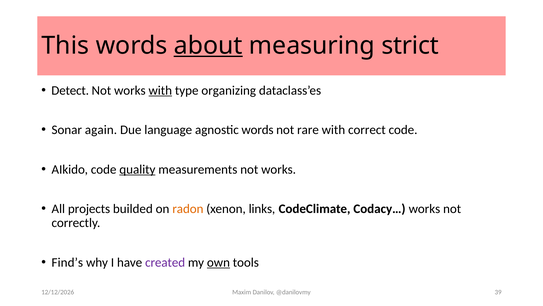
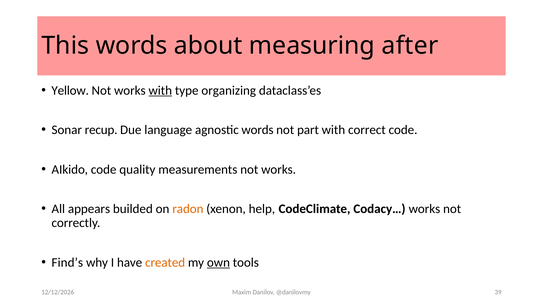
about underline: present -> none
strict: strict -> after
Detect: Detect -> Yellow
again: again -> recup
rare: rare -> part
quality underline: present -> none
projects: projects -> appears
links: links -> help
created colour: purple -> orange
